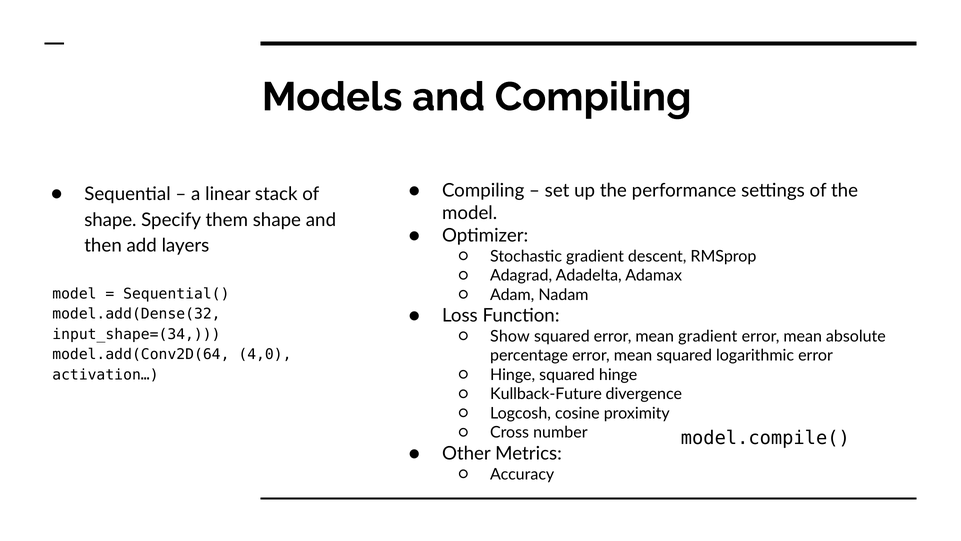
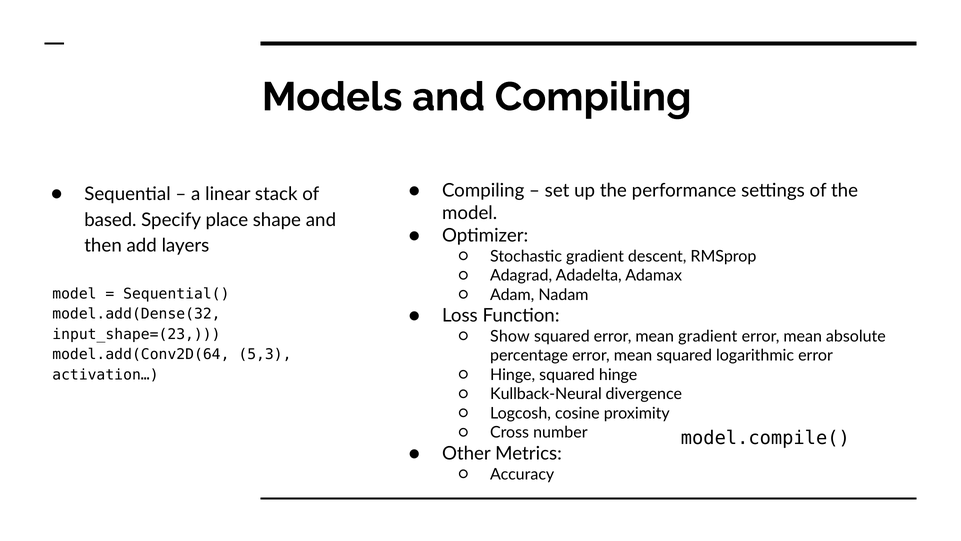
shape at (110, 220): shape -> based
them: them -> place
input_shape=(34: input_shape=(34 -> input_shape=(23
4,0: 4,0 -> 5,3
Kullback-Future: Kullback-Future -> Kullback-Neural
